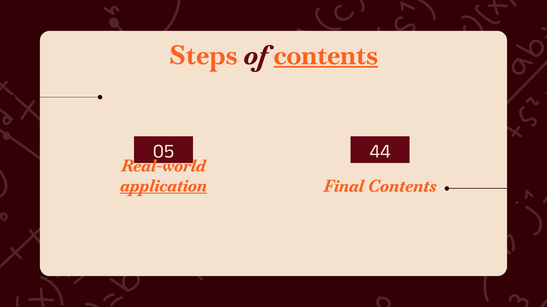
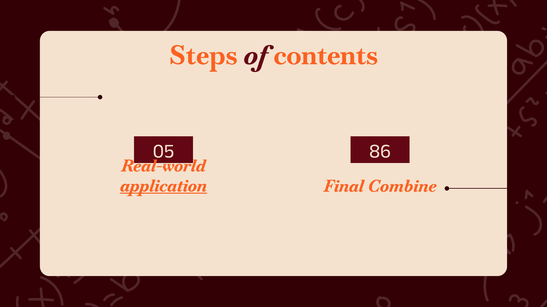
contents at (326, 56) underline: present -> none
44: 44 -> 86
Final Contents: Contents -> Combine
